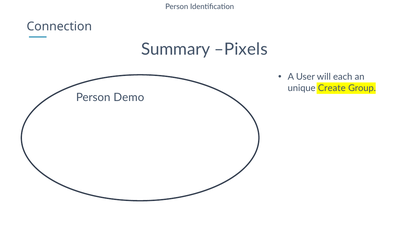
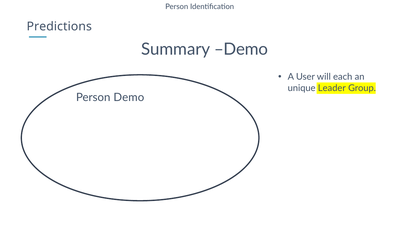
Connection: Connection -> Predictions
Summary Pixels: Pixels -> Demo
Create: Create -> Leader
